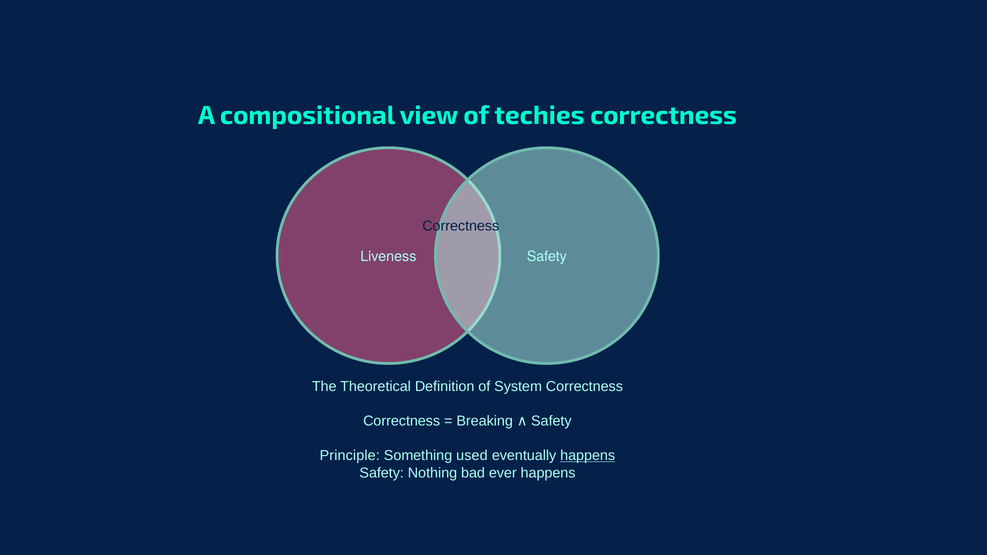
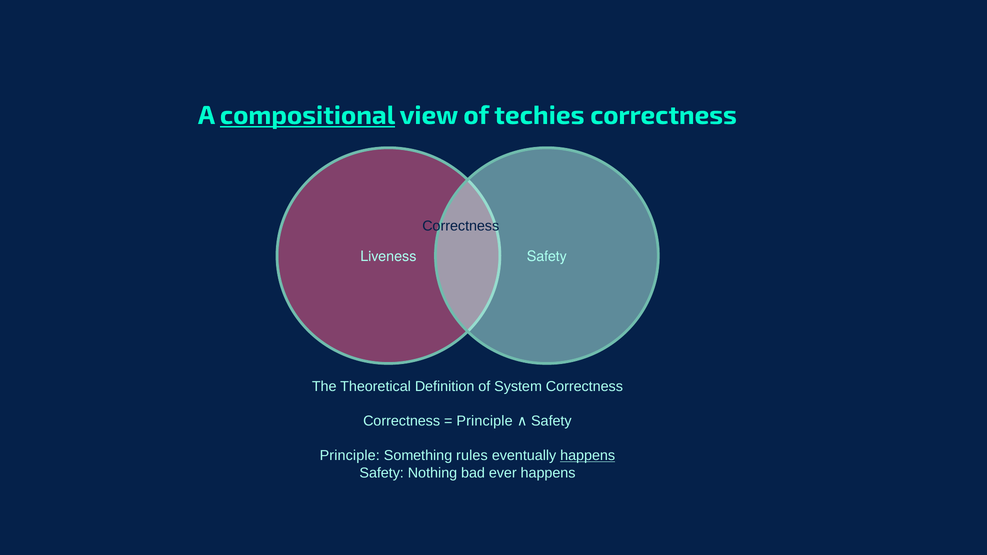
compositional underline: none -> present
Breaking at (485, 421): Breaking -> Principle
used: used -> rules
